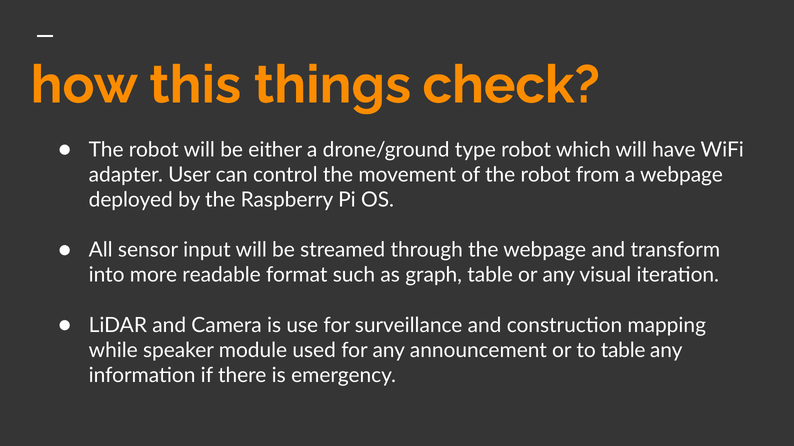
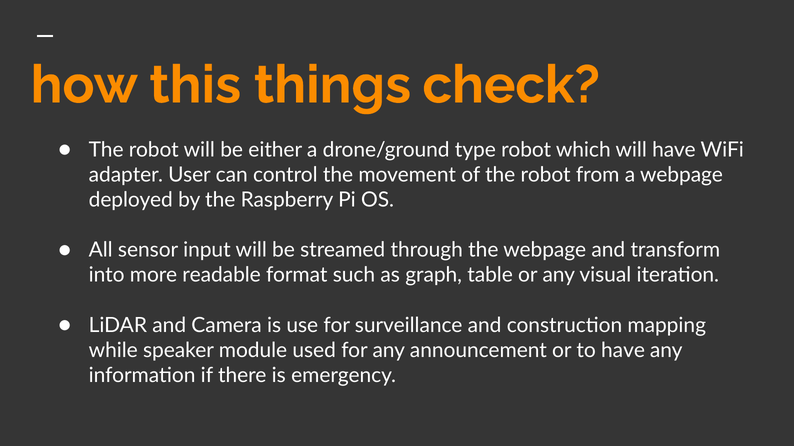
to table: table -> have
